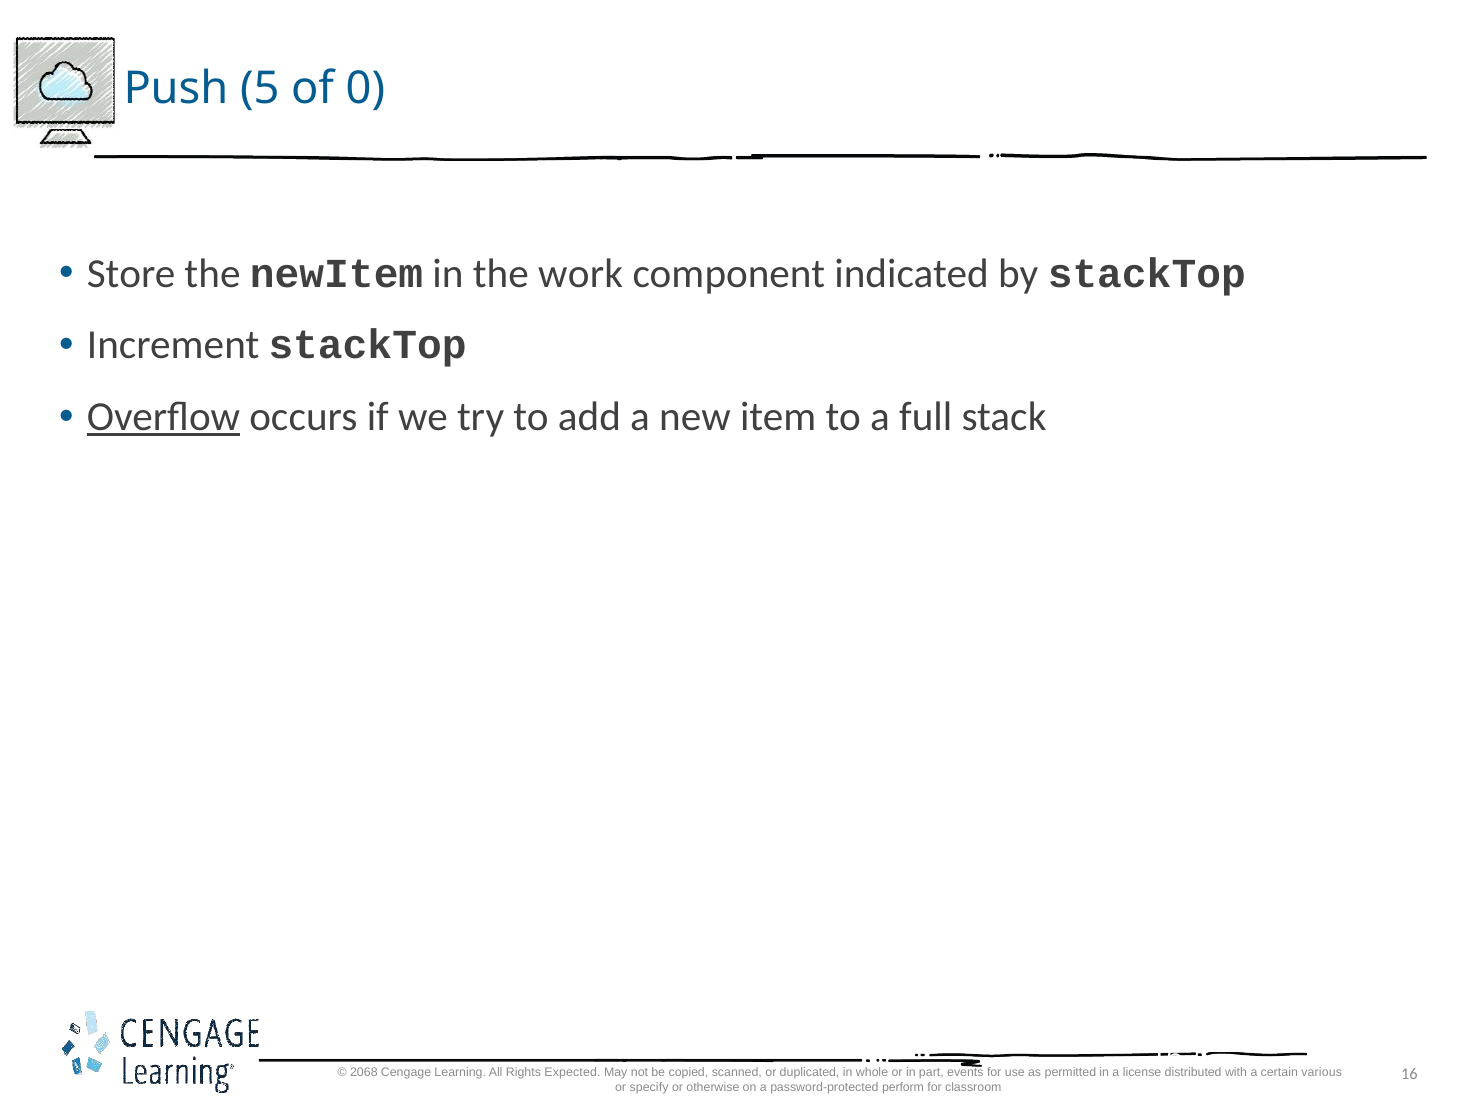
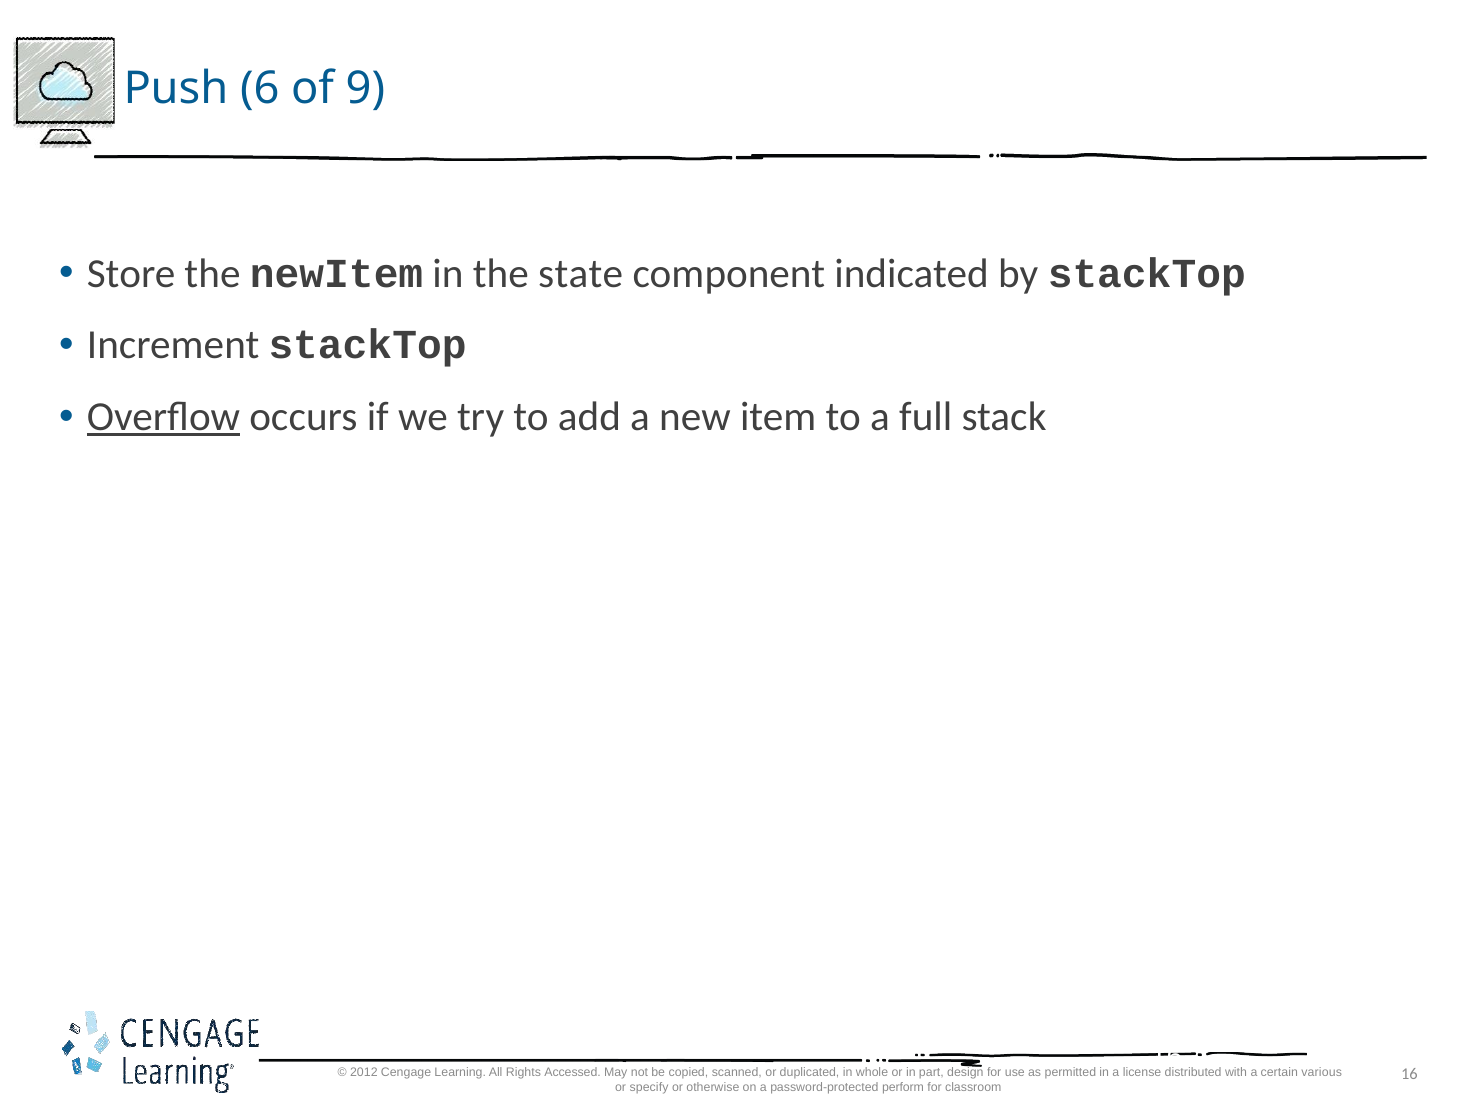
5: 5 -> 6
0: 0 -> 9
work: work -> state
2068: 2068 -> 2012
Expected: Expected -> Accessed
part events: events -> design
